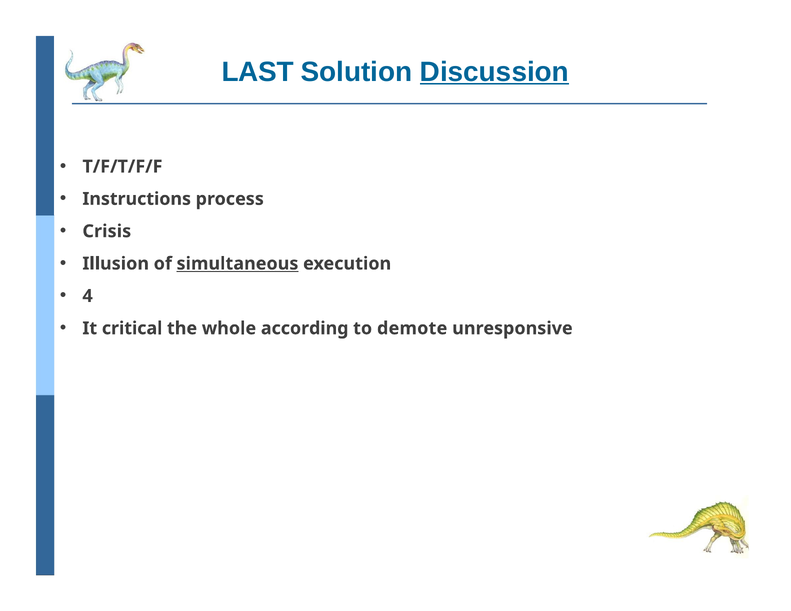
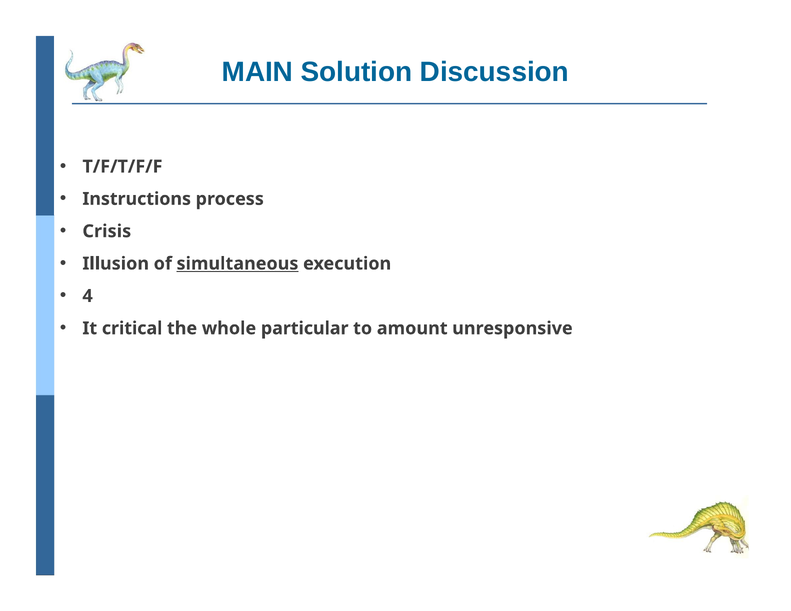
LAST: LAST -> MAIN
Discussion underline: present -> none
according: according -> particular
demote: demote -> amount
